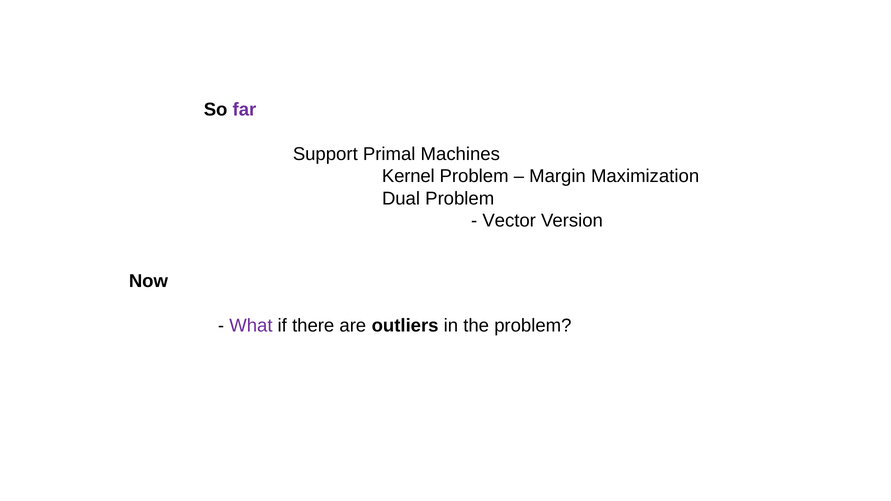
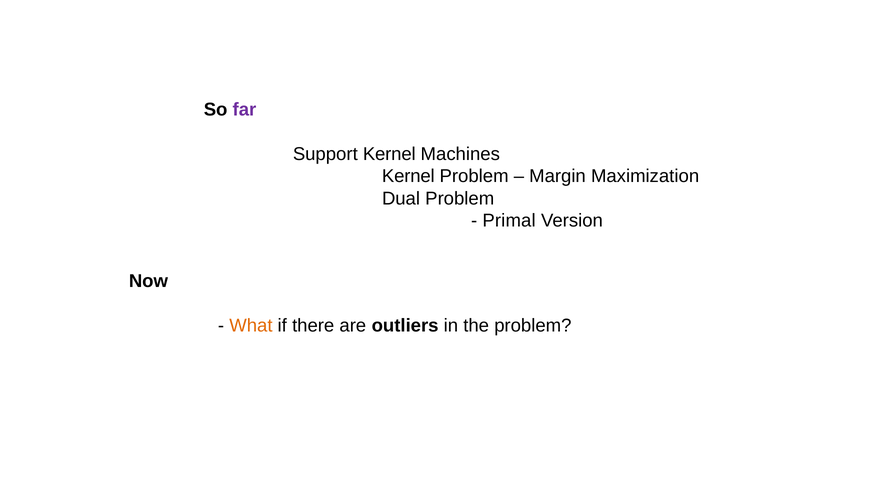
Support Primal: Primal -> Kernel
Vector: Vector -> Primal
What colour: purple -> orange
